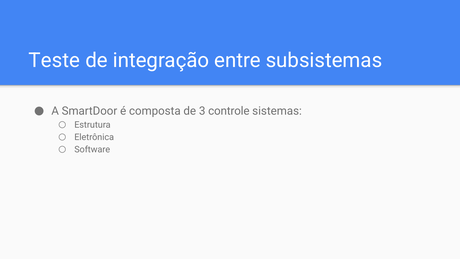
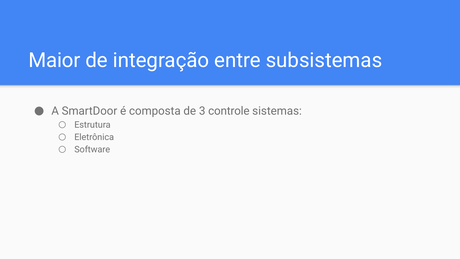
Teste: Teste -> Maior
